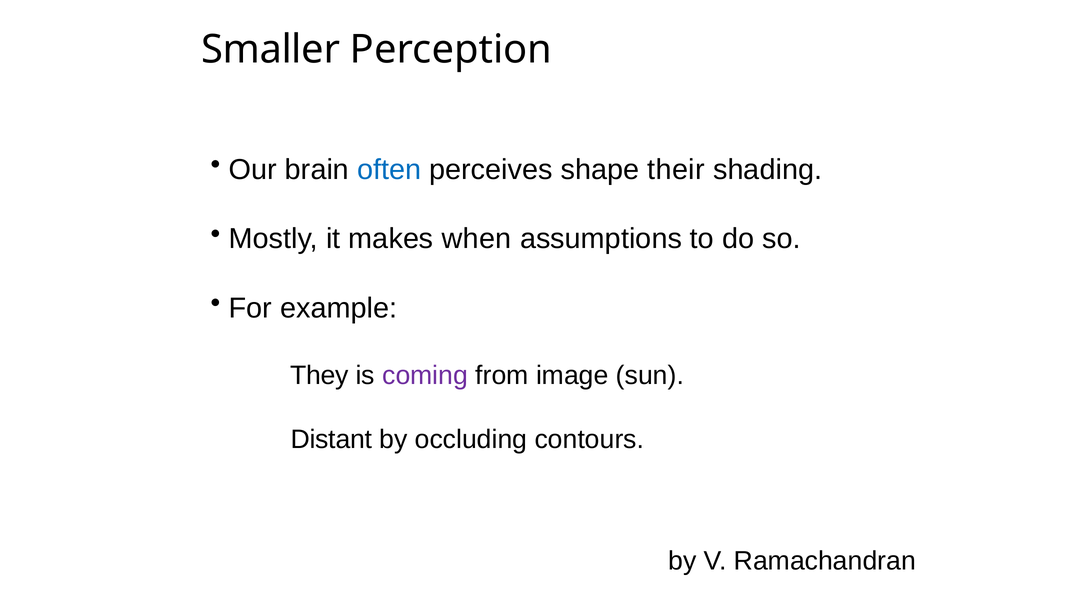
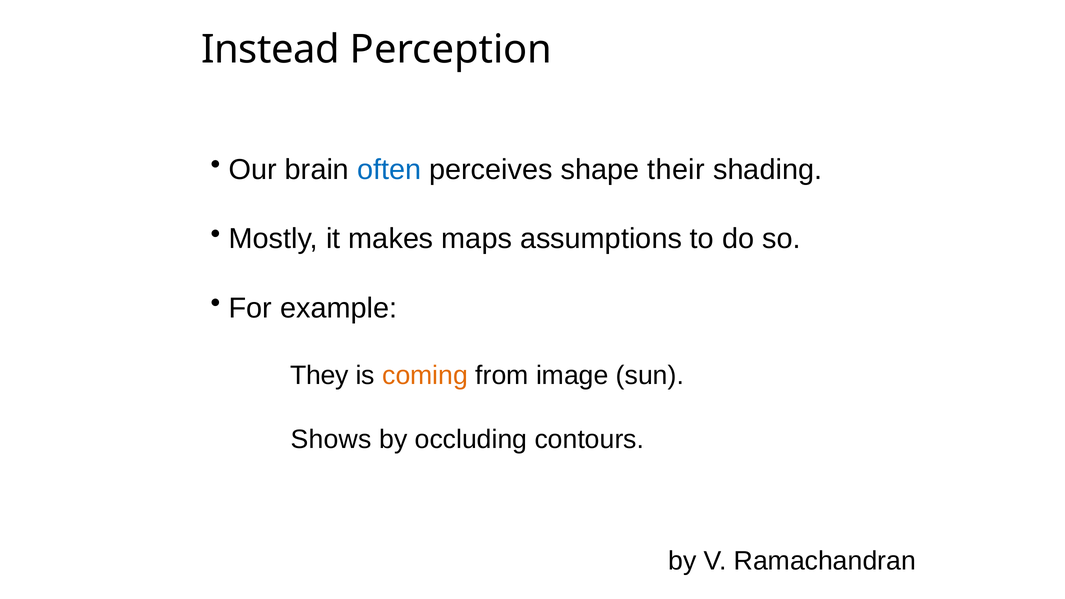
Smaller: Smaller -> Instead
when: when -> maps
coming colour: purple -> orange
Distant: Distant -> Shows
